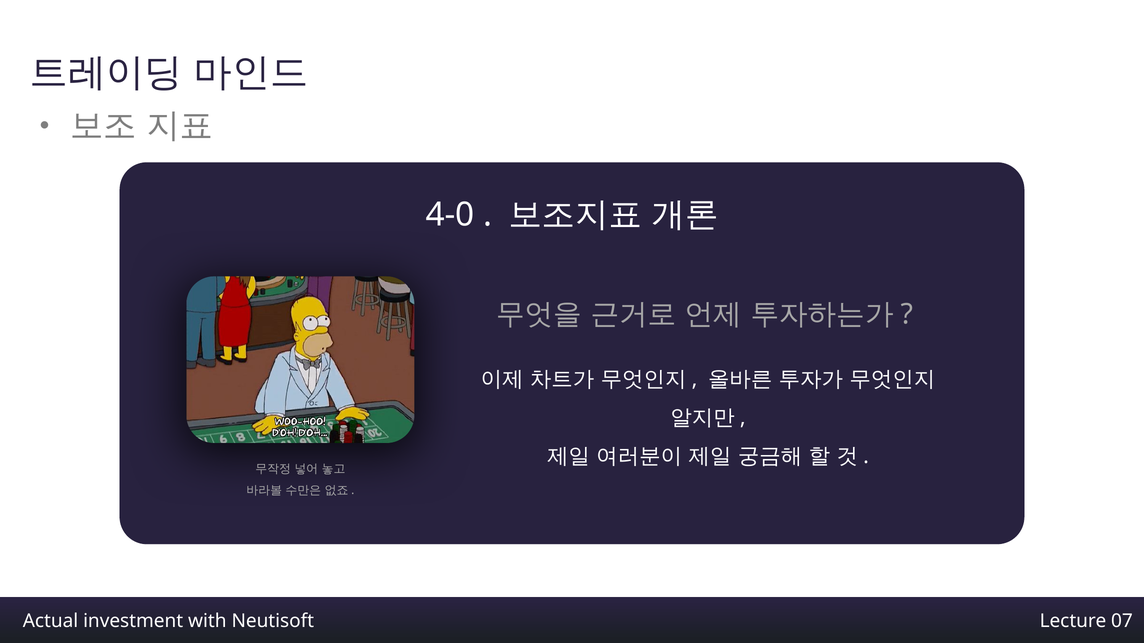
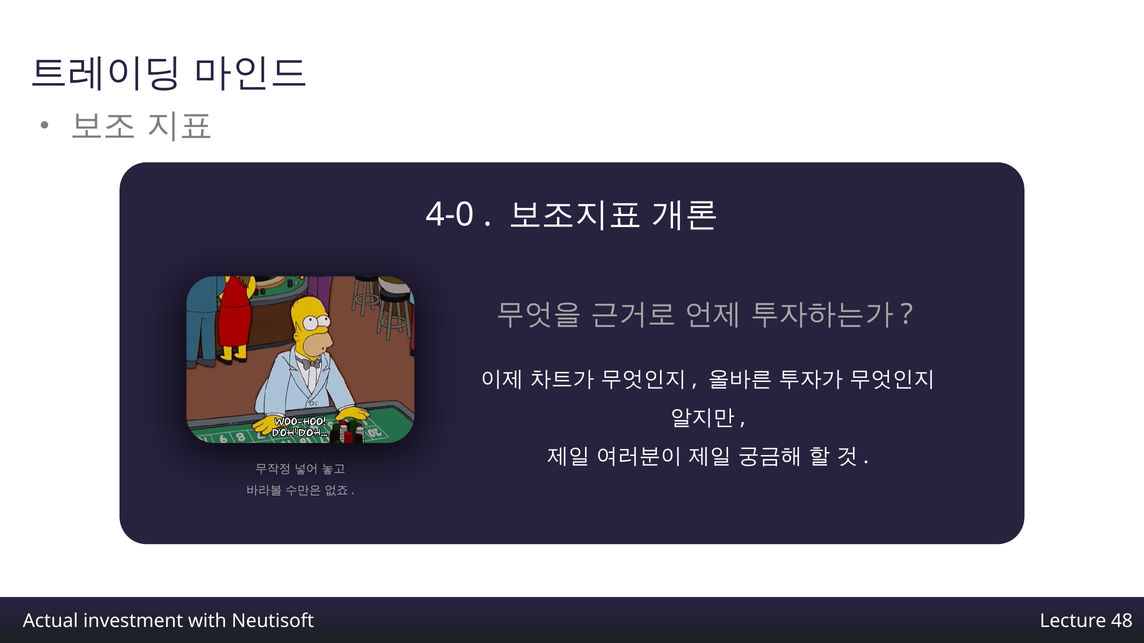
07: 07 -> 48
